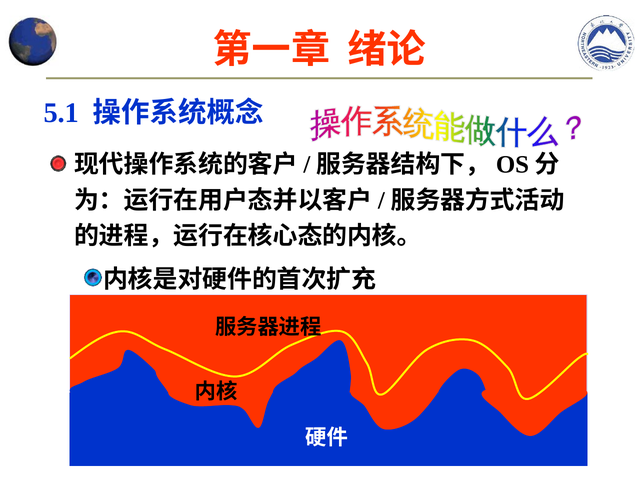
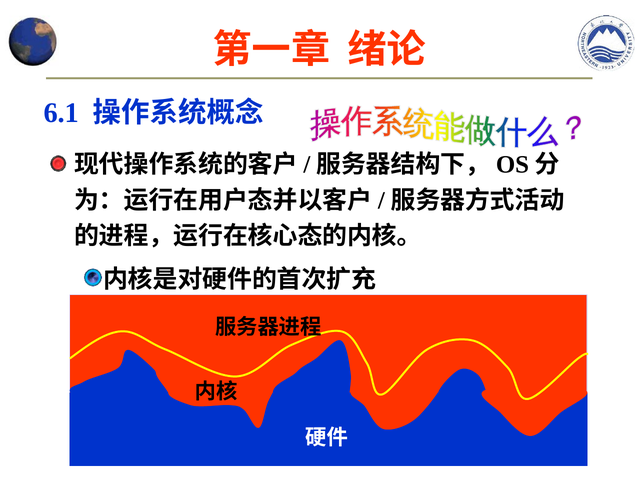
5.1: 5.1 -> 6.1
